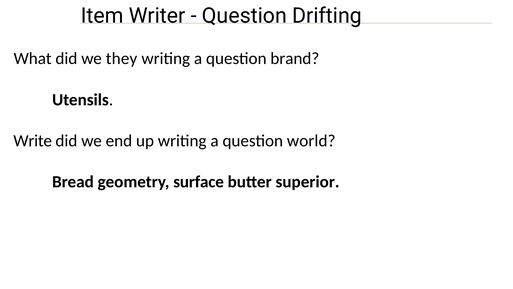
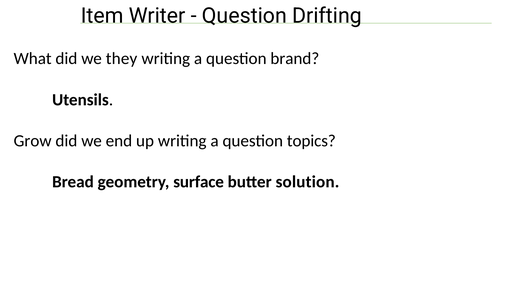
Write: Write -> Grow
world: world -> topics
superior: superior -> solution
